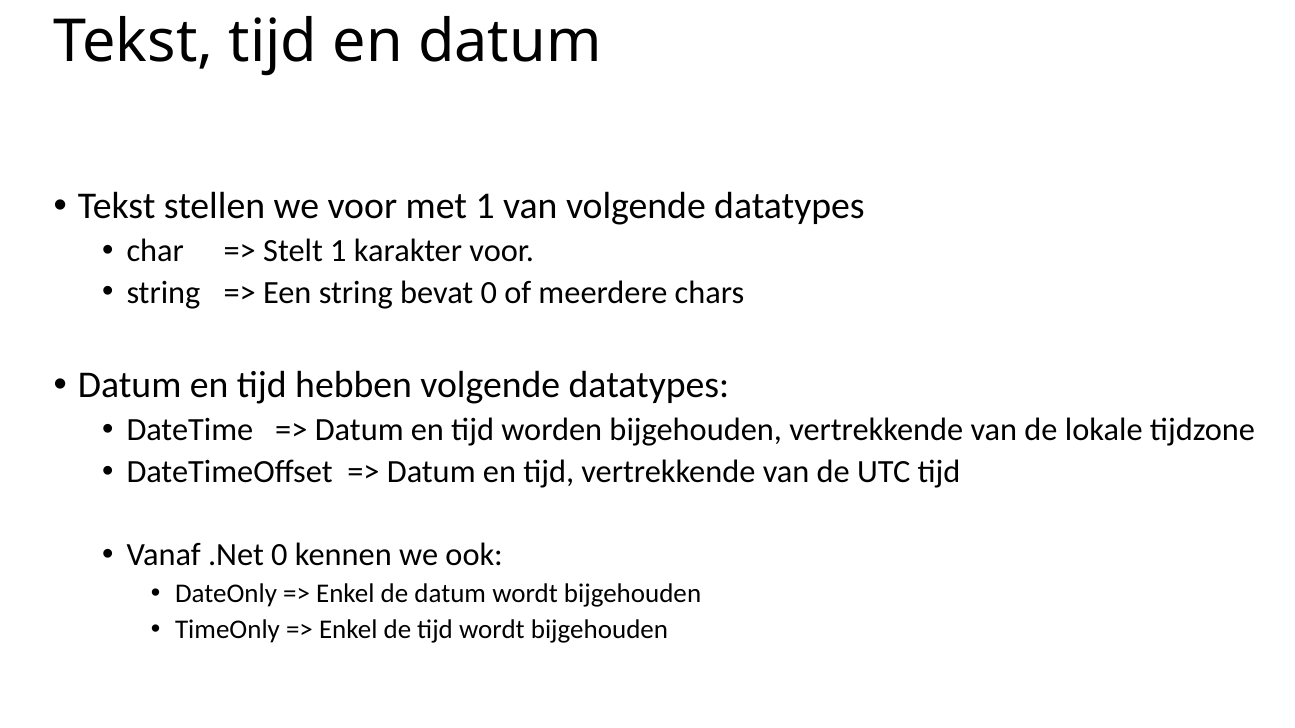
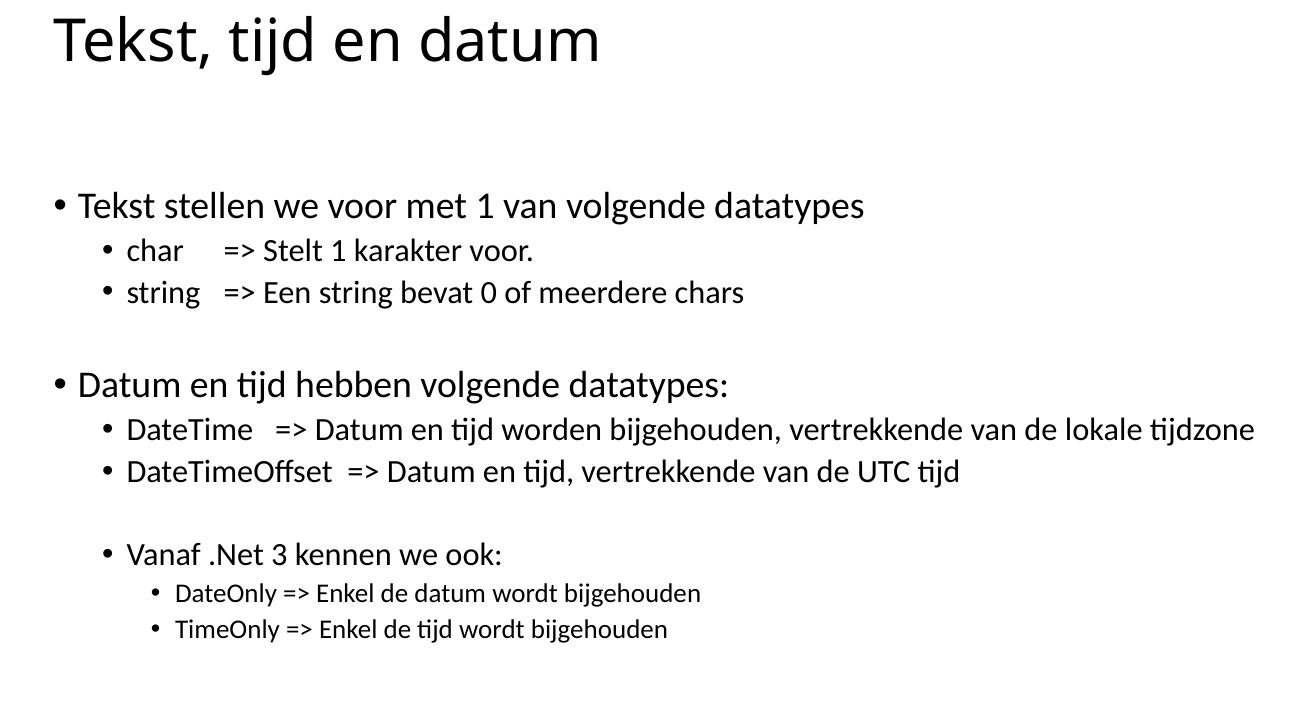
.Net 0: 0 -> 3
